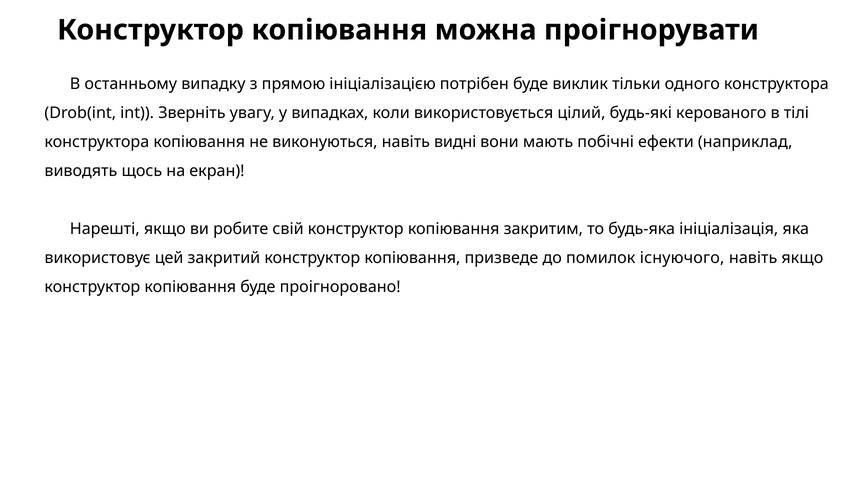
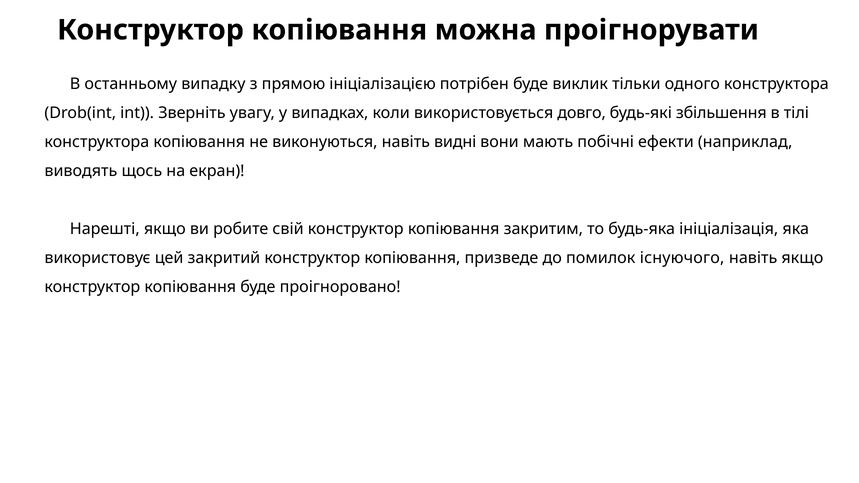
цілий: цілий -> довго
керованого: керованого -> збільшення
